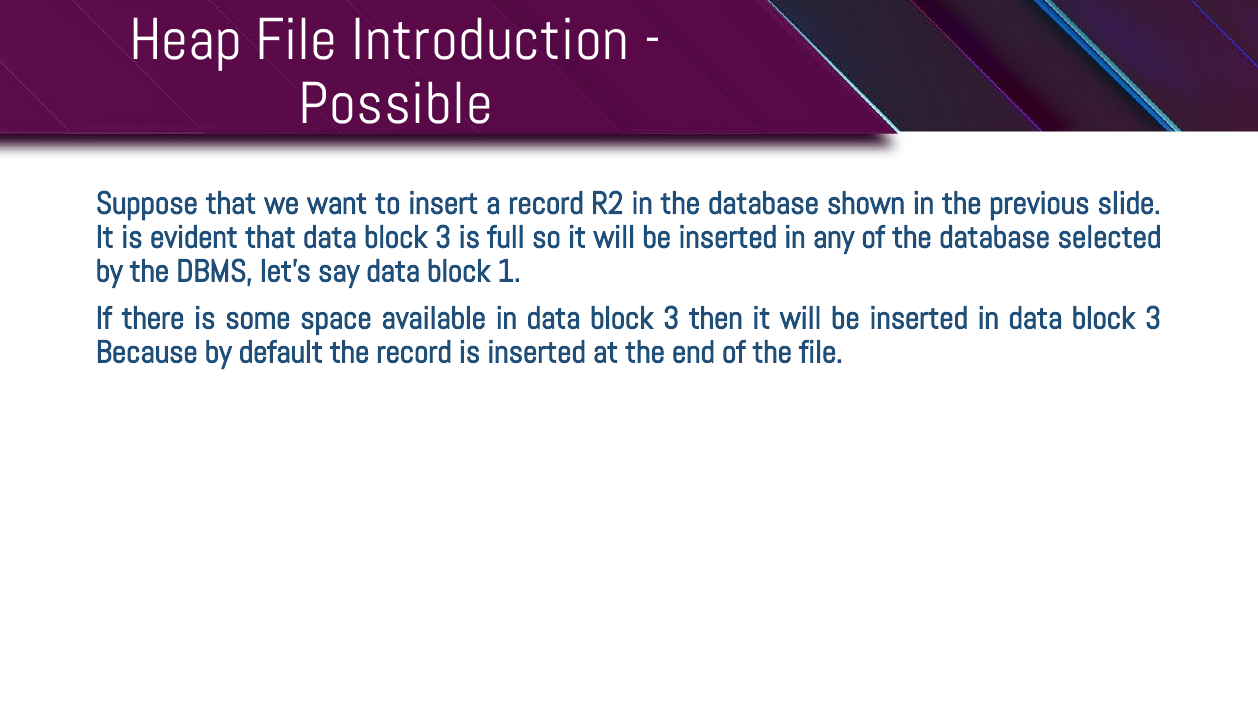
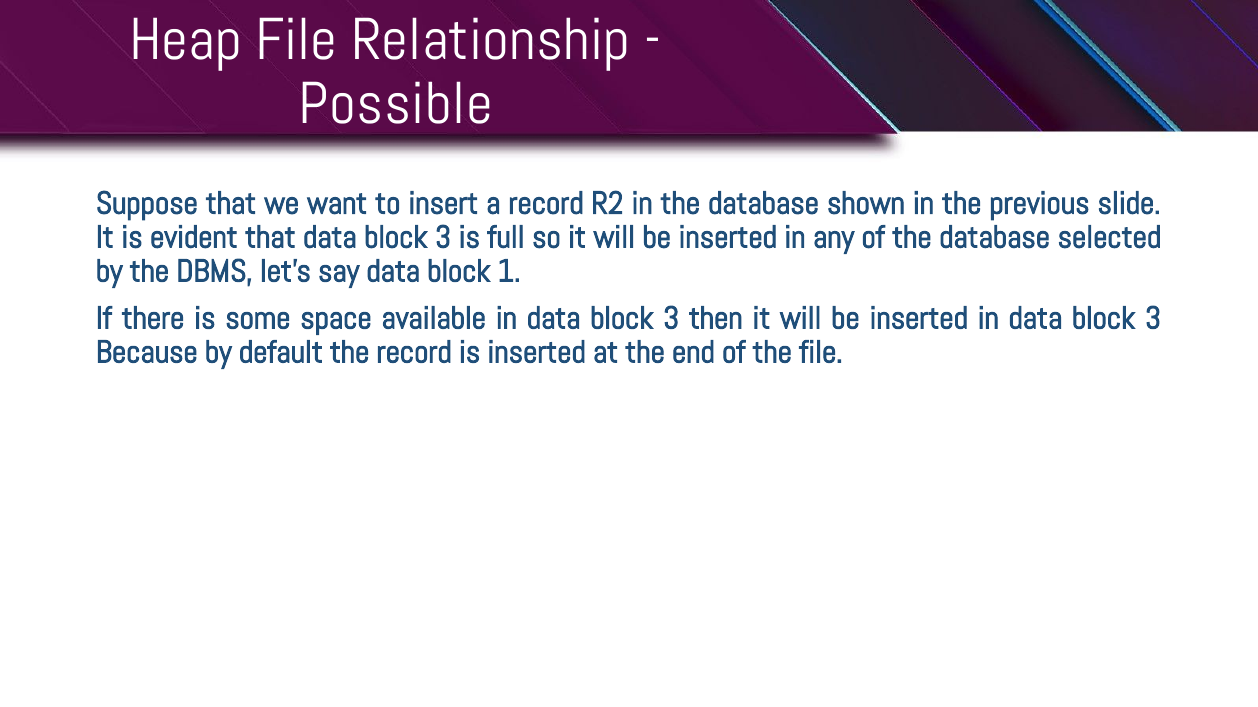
Introduction: Introduction -> Relationship
